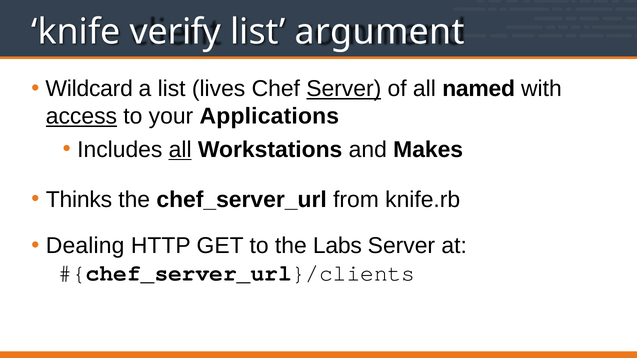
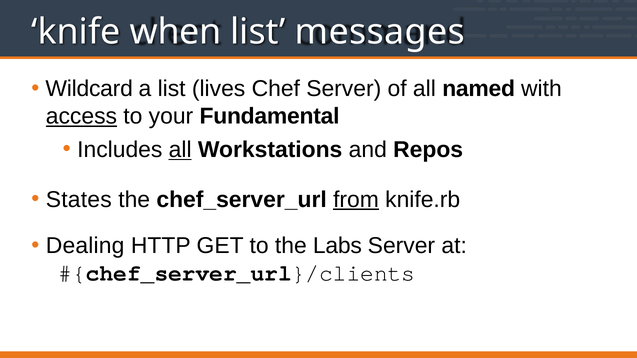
verify: verify -> when
argument: argument -> messages
Server at (344, 89) underline: present -> none
Applications: Applications -> Fundamental
Makes: Makes -> Repos
Thinks: Thinks -> States
from underline: none -> present
